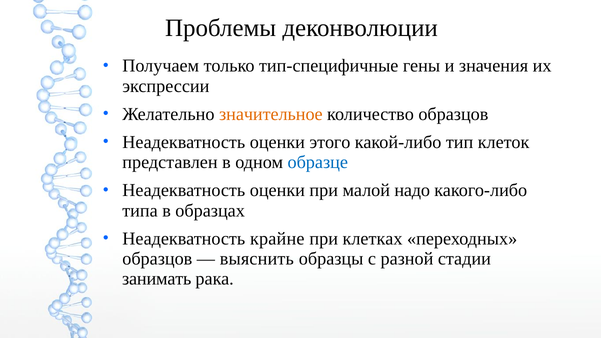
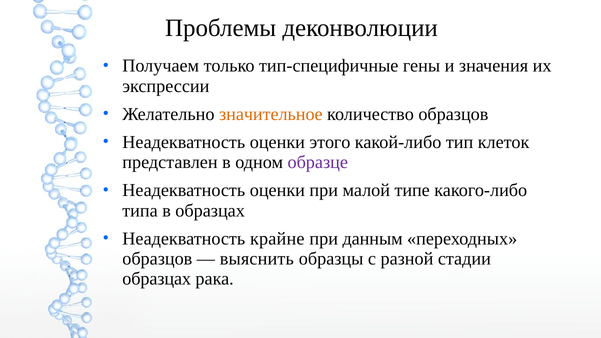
образце colour: blue -> purple
надо: надо -> типе
клетках: клетках -> данным
занимать at (157, 279): занимать -> образцах
